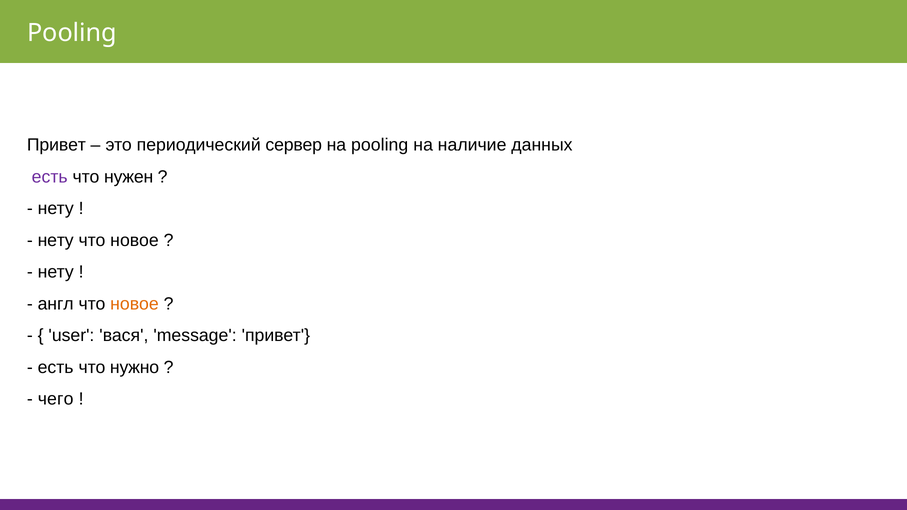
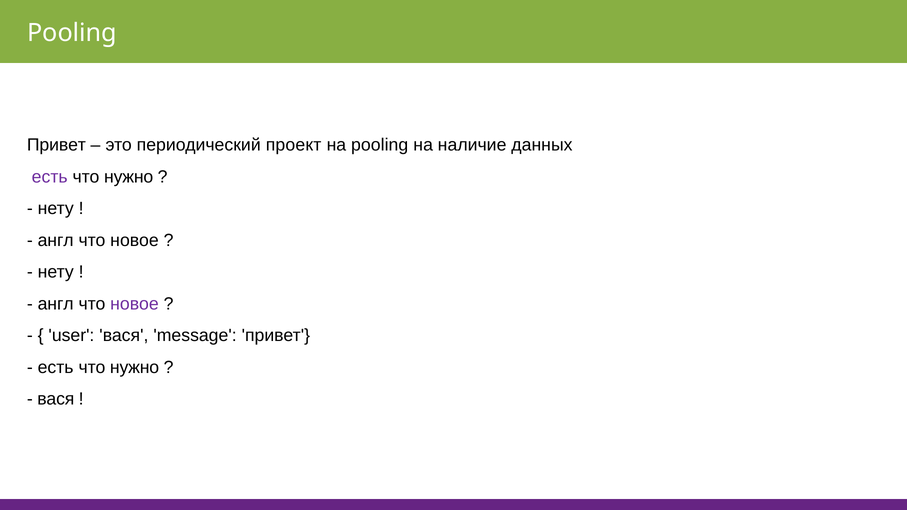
сервер: сервер -> проект
нужен at (129, 177): нужен -> нужно
нету at (56, 240): нету -> англ
новое at (134, 304) colour: orange -> purple
чего at (56, 399): чего -> вася
